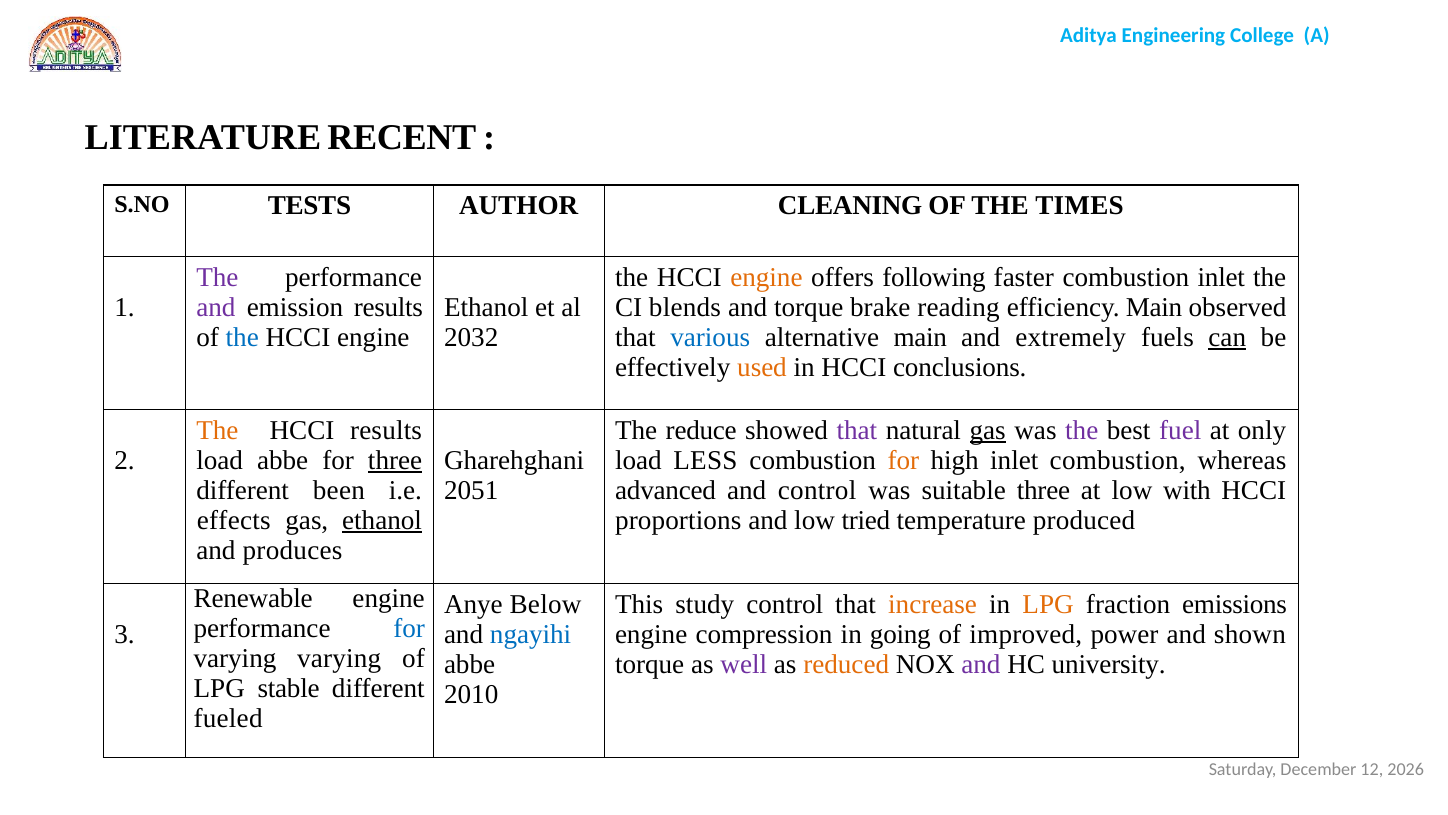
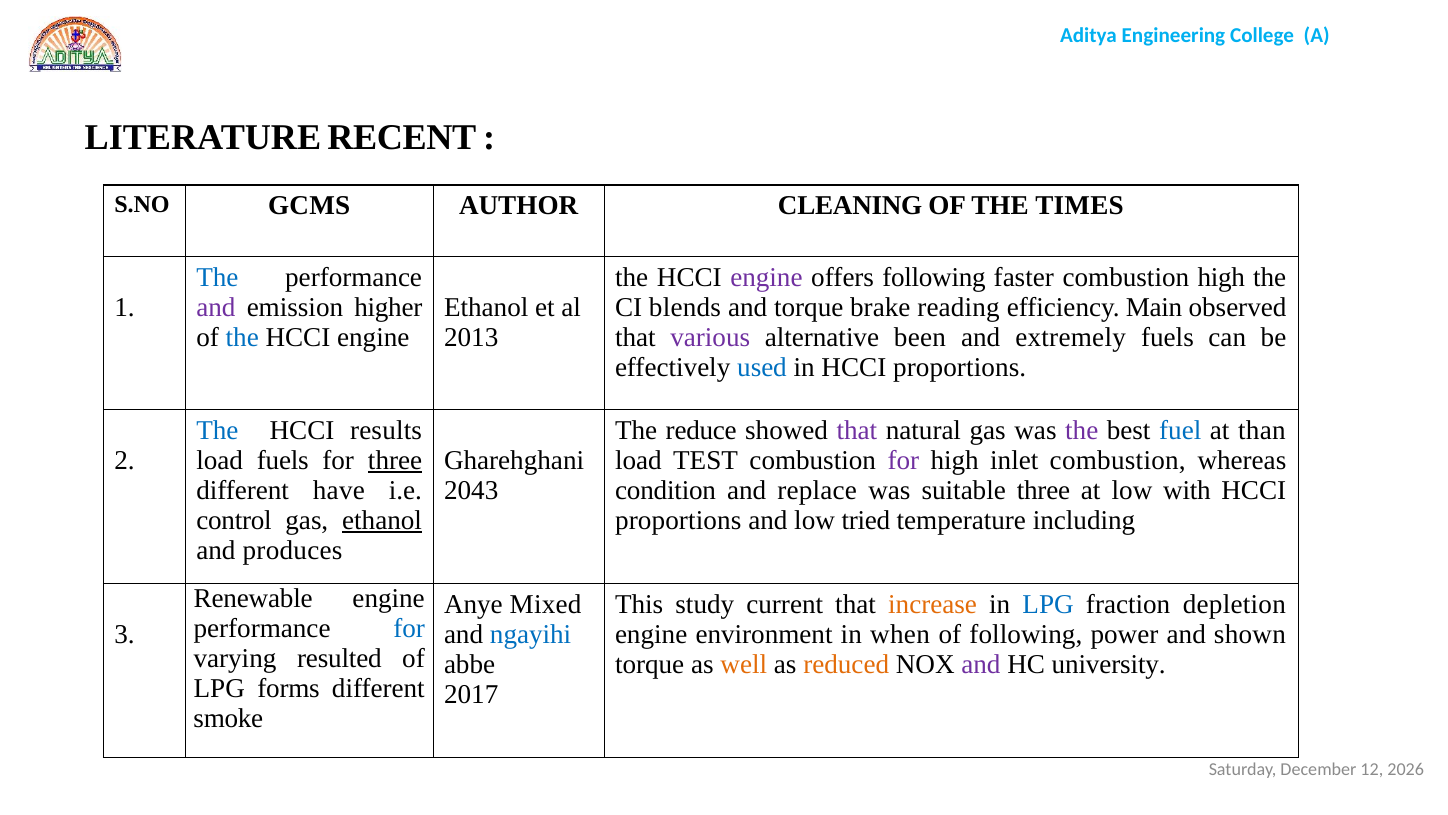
TESTS: TESTS -> GCMS
The at (217, 277) colour: purple -> blue
engine at (766, 277) colour: orange -> purple
combustion inlet: inlet -> high
emission results: results -> higher
2032: 2032 -> 2013
various colour: blue -> purple
alternative main: main -> been
can underline: present -> none
used colour: orange -> blue
in HCCI conclusions: conclusions -> proportions
The at (217, 430) colour: orange -> blue
gas at (988, 430) underline: present -> none
fuel colour: purple -> blue
only: only -> than
load abbe: abbe -> fuels
LESS: LESS -> TEST
for at (903, 460) colour: orange -> purple
been: been -> have
2051: 2051 -> 2043
advanced: advanced -> condition
and control: control -> replace
effects: effects -> control
produced: produced -> including
Below: Below -> Mixed
study control: control -> current
LPG at (1048, 604) colour: orange -> blue
emissions: emissions -> depletion
compression: compression -> environment
going: going -> when
of improved: improved -> following
varying varying: varying -> resulted
well colour: purple -> orange
stable: stable -> forms
2010: 2010 -> 2017
fueled: fueled -> smoke
